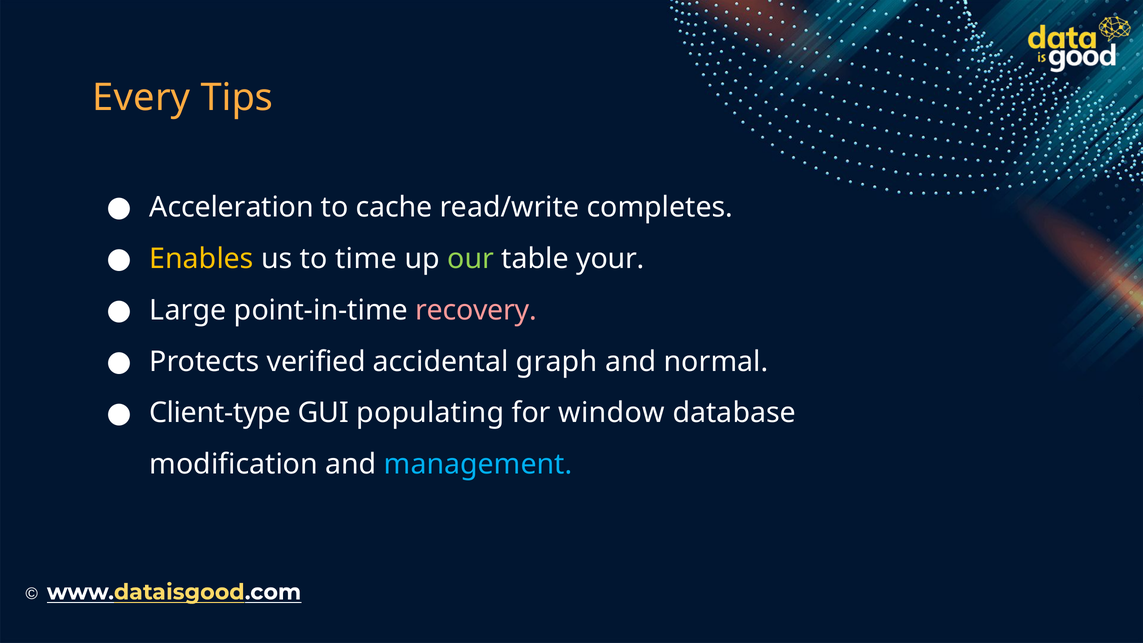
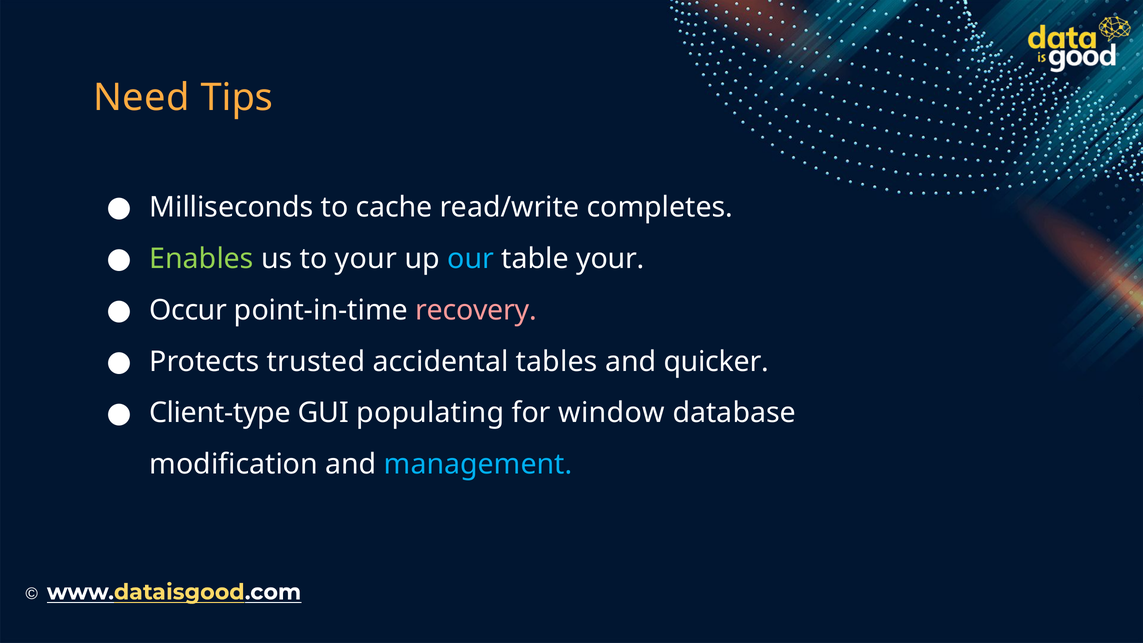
Every: Every -> Need
Acceleration: Acceleration -> Milliseconds
Enables colour: yellow -> light green
to time: time -> your
our colour: light green -> light blue
Large: Large -> Occur
verified: verified -> trusted
graph: graph -> tables
normal: normal -> quicker
